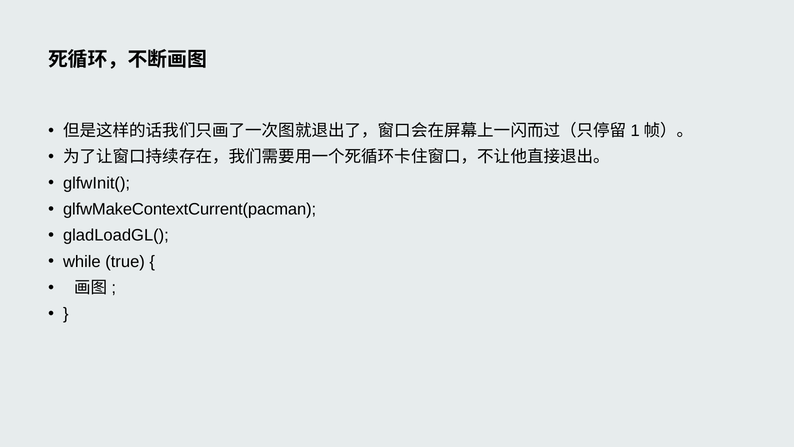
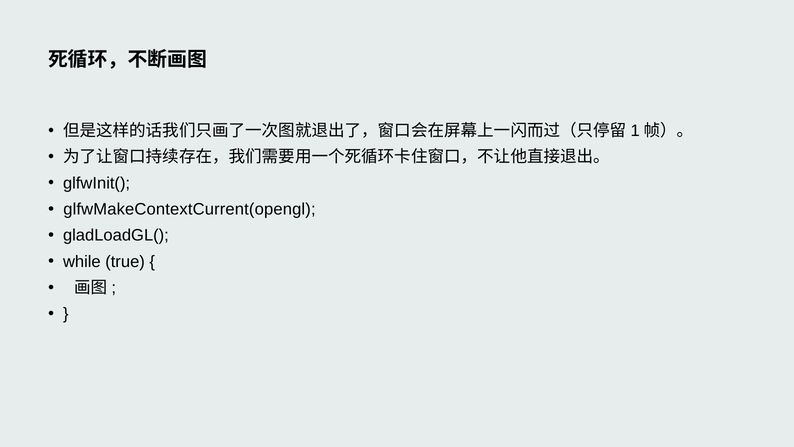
glfwMakeContextCurrent(pacman: glfwMakeContextCurrent(pacman -> glfwMakeContextCurrent(opengl
